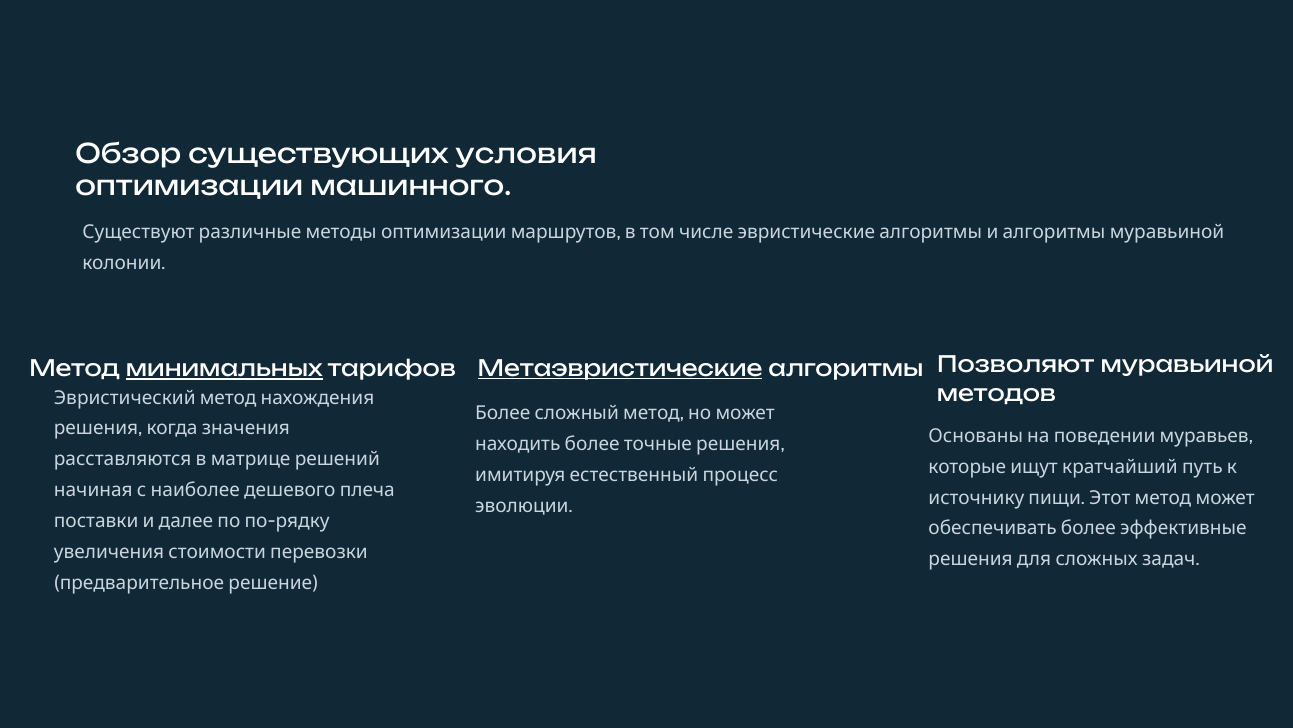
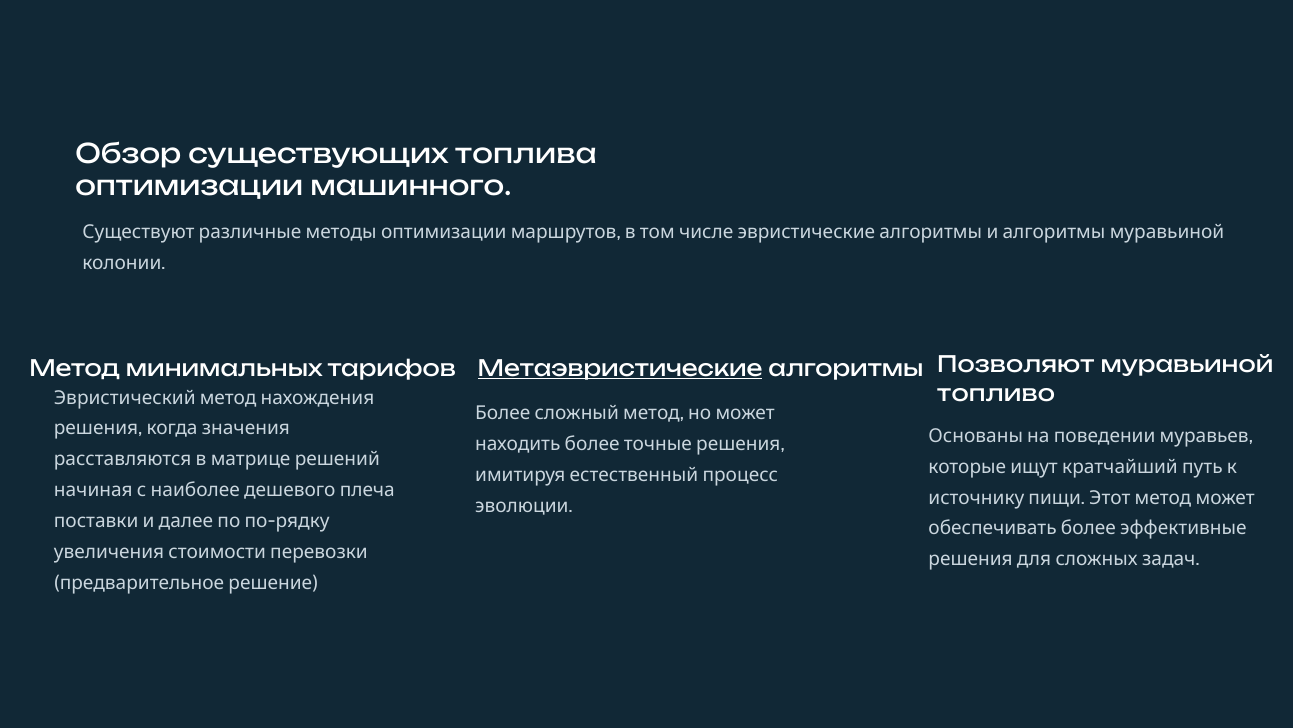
условия: условия -> топлива
минимальных underline: present -> none
методов: методов -> топливо
